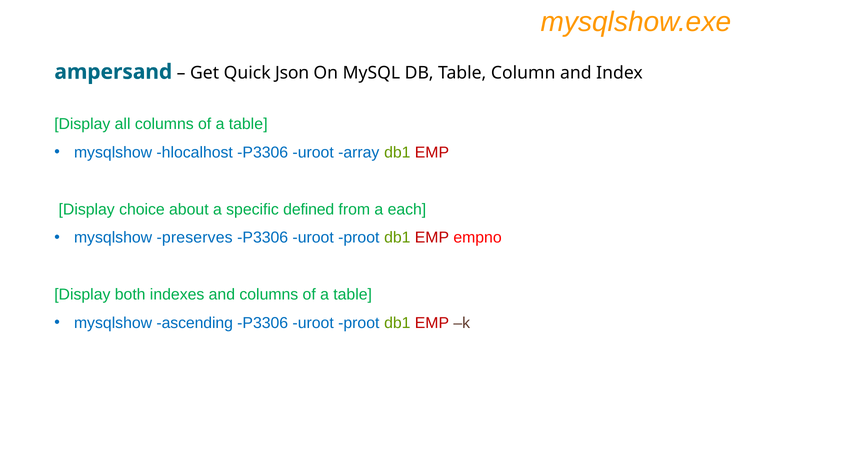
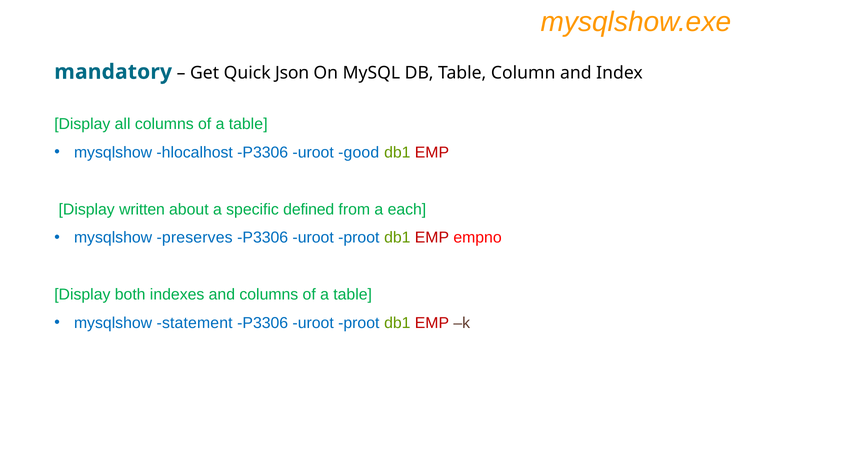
ampersand: ampersand -> mandatory
array: array -> good
choice: choice -> written
ascending: ascending -> statement
